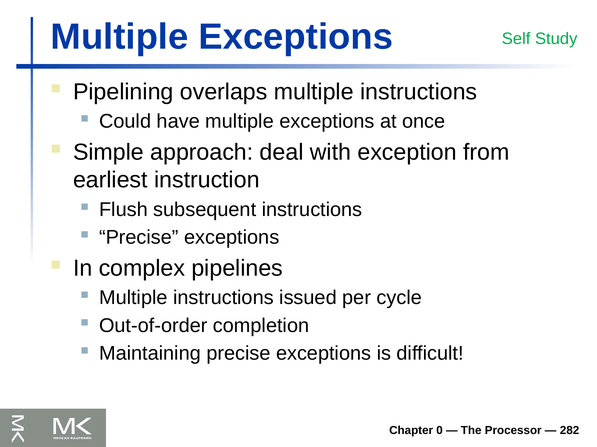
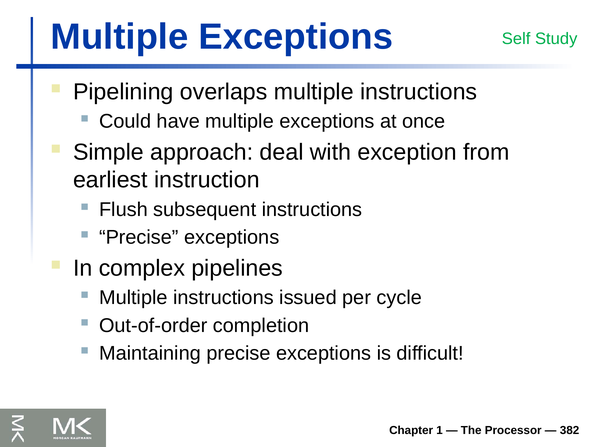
0: 0 -> 1
282: 282 -> 382
